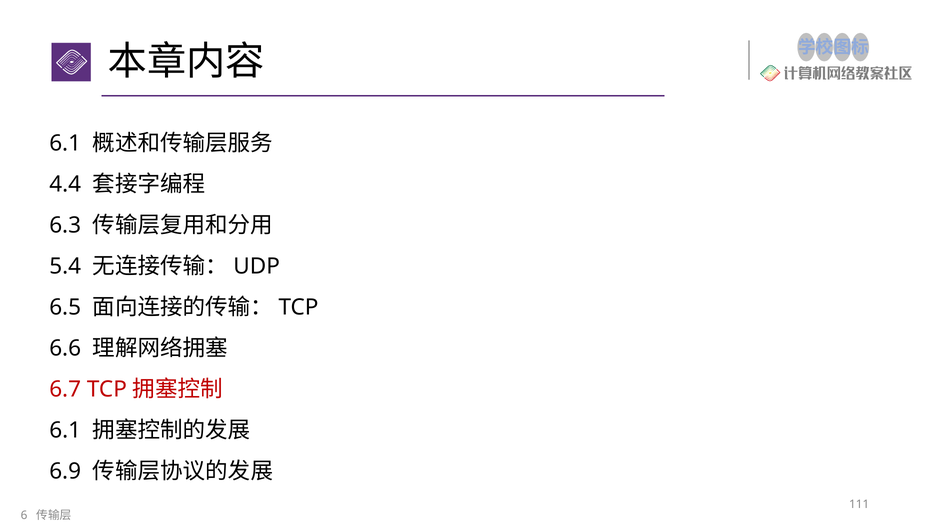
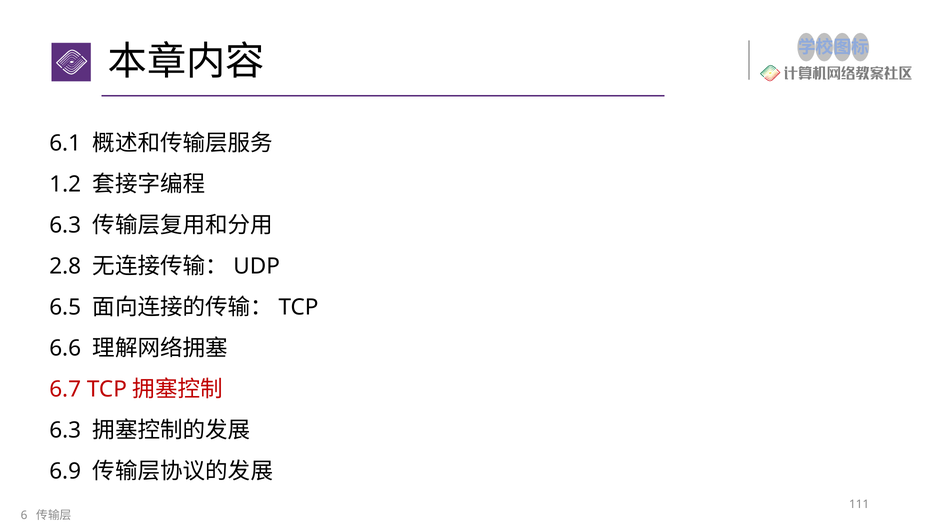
4.4: 4.4 -> 1.2
5.4: 5.4 -> 2.8
6.1 at (65, 430): 6.1 -> 6.3
